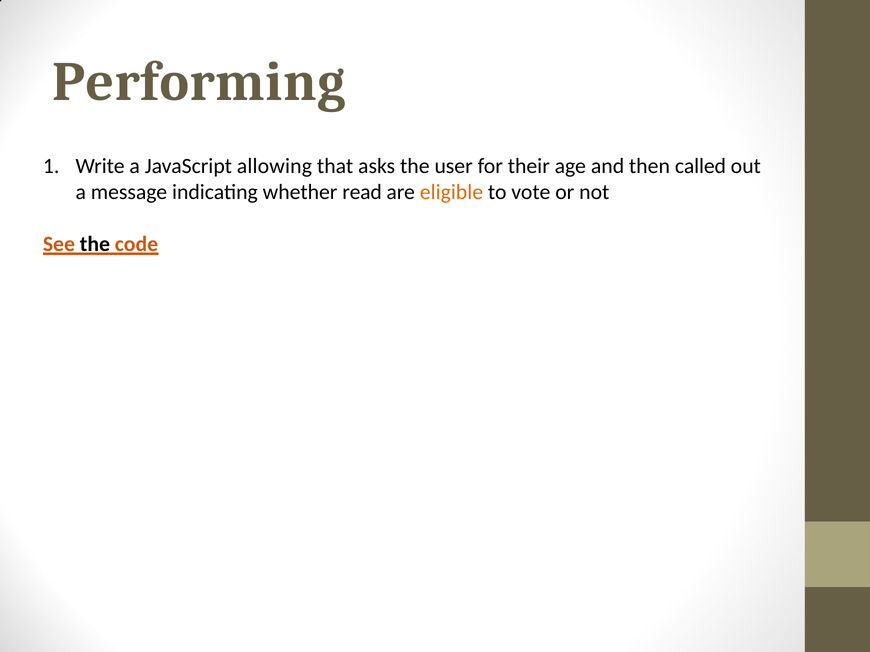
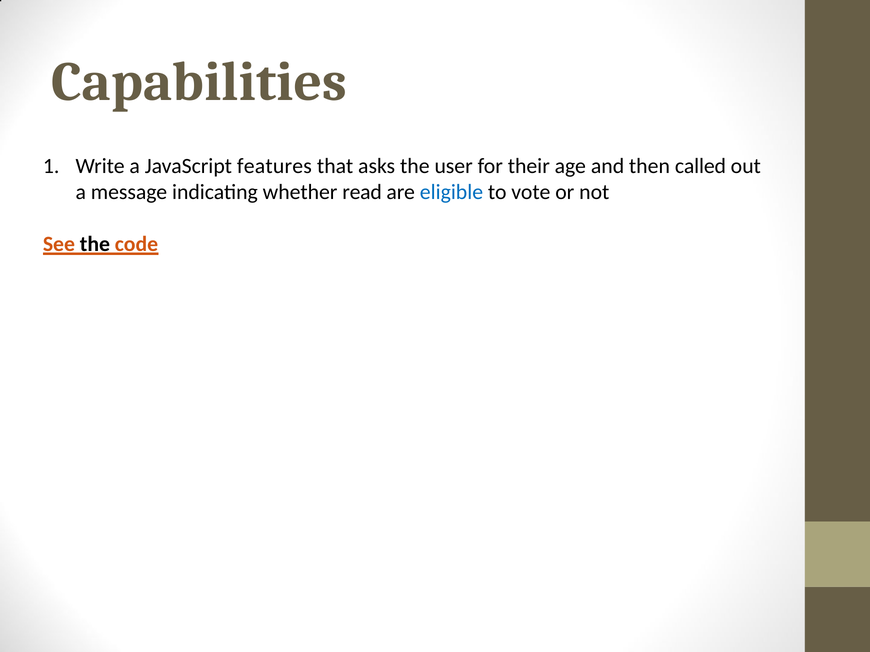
Performing: Performing -> Capabilities
allowing: allowing -> features
eligible colour: orange -> blue
